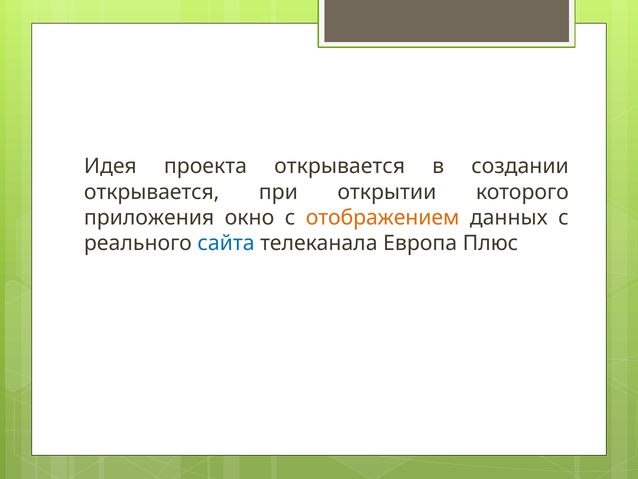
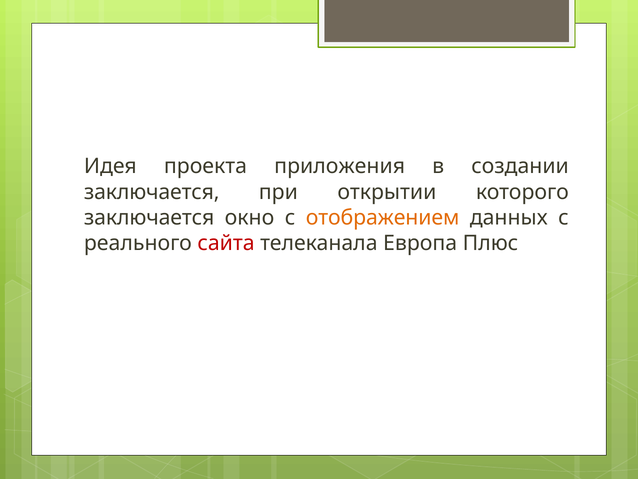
проекта открывается: открывается -> приложения
открывается at (152, 192): открывается -> заключается
приложения at (149, 217): приложения -> заключается
сайта colour: blue -> red
